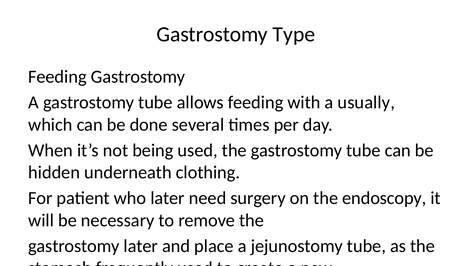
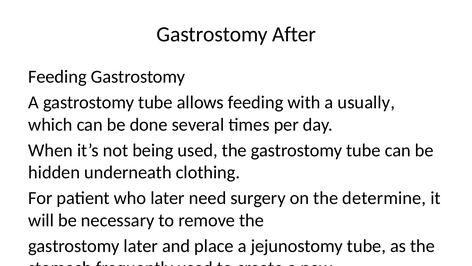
Type: Type -> After
endoscopy: endoscopy -> determine
